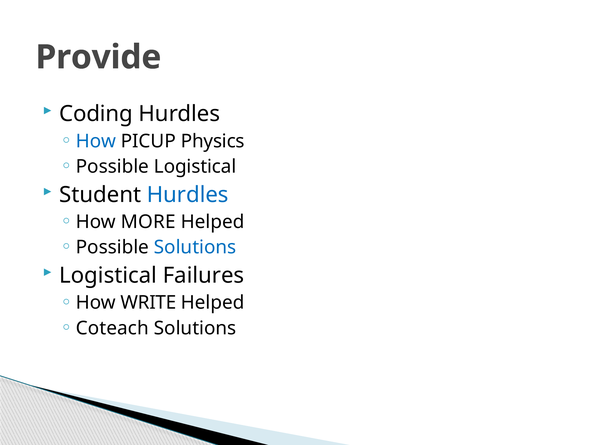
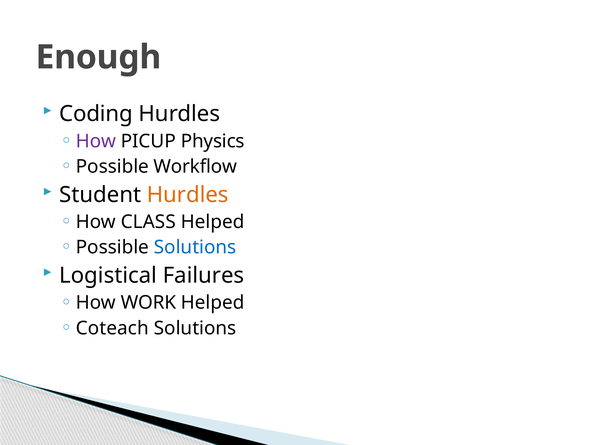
Provide: Provide -> Enough
How at (96, 141) colour: blue -> purple
Possible Logistical: Logistical -> Workflow
Hurdles at (188, 195) colour: blue -> orange
MORE: MORE -> CLASS
WRITE: WRITE -> WORK
